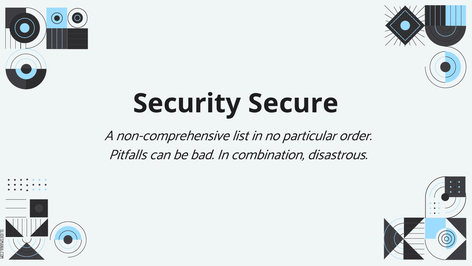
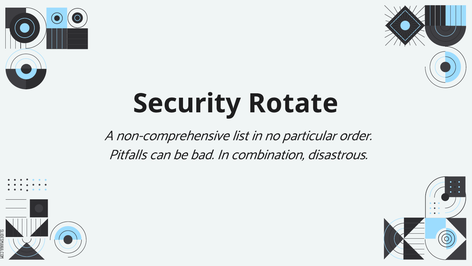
Secure: Secure -> Rotate
